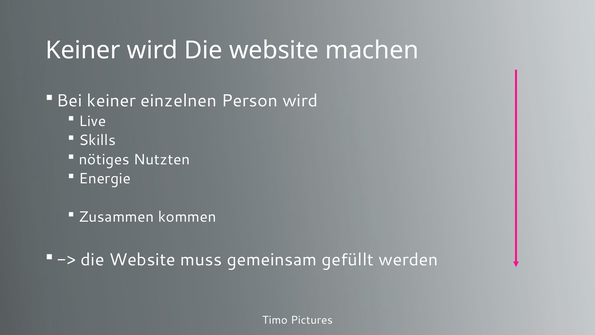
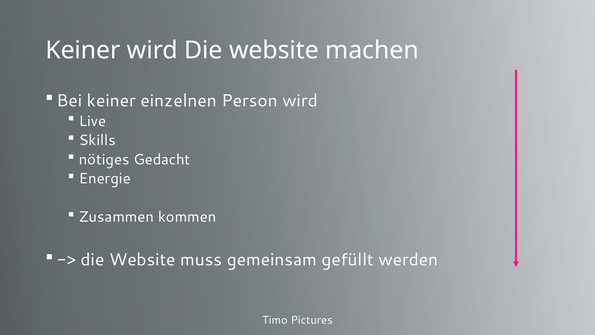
Nutzten: Nutzten -> Gedacht
